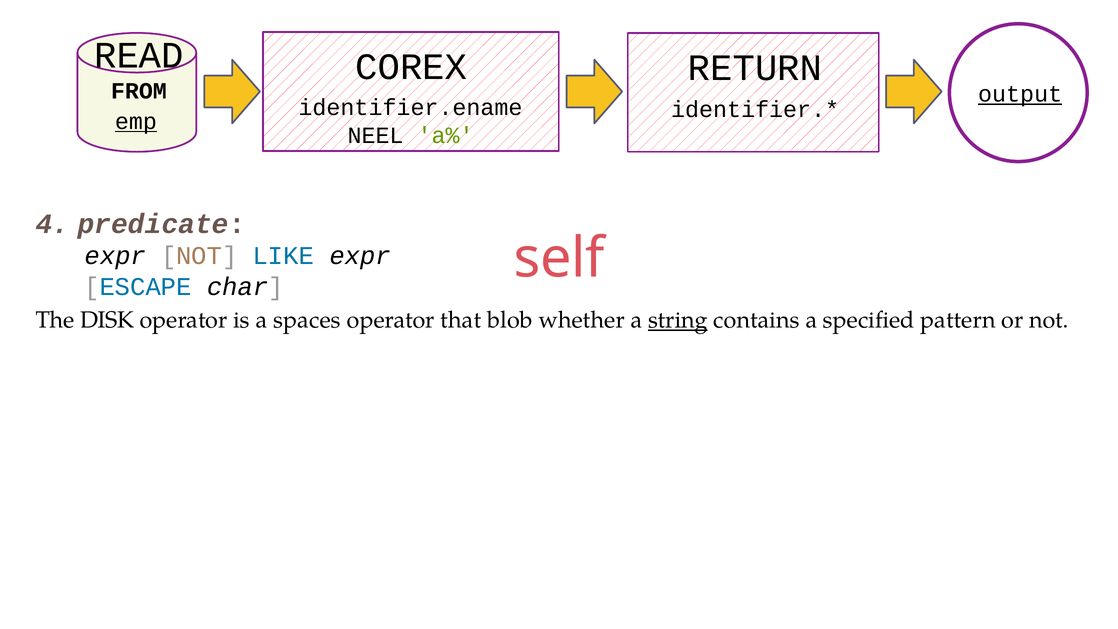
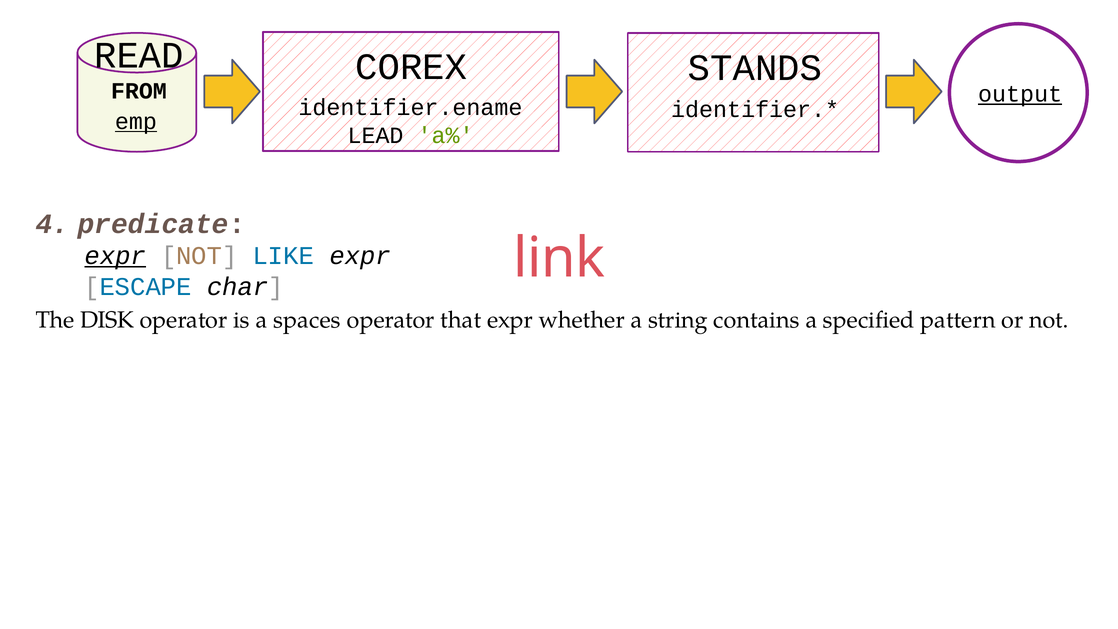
RETURN: RETURN -> STANDS
NEEL: NEEL -> LEAD
self: self -> link
expr at (115, 256) underline: none -> present
that blob: blob -> expr
string underline: present -> none
